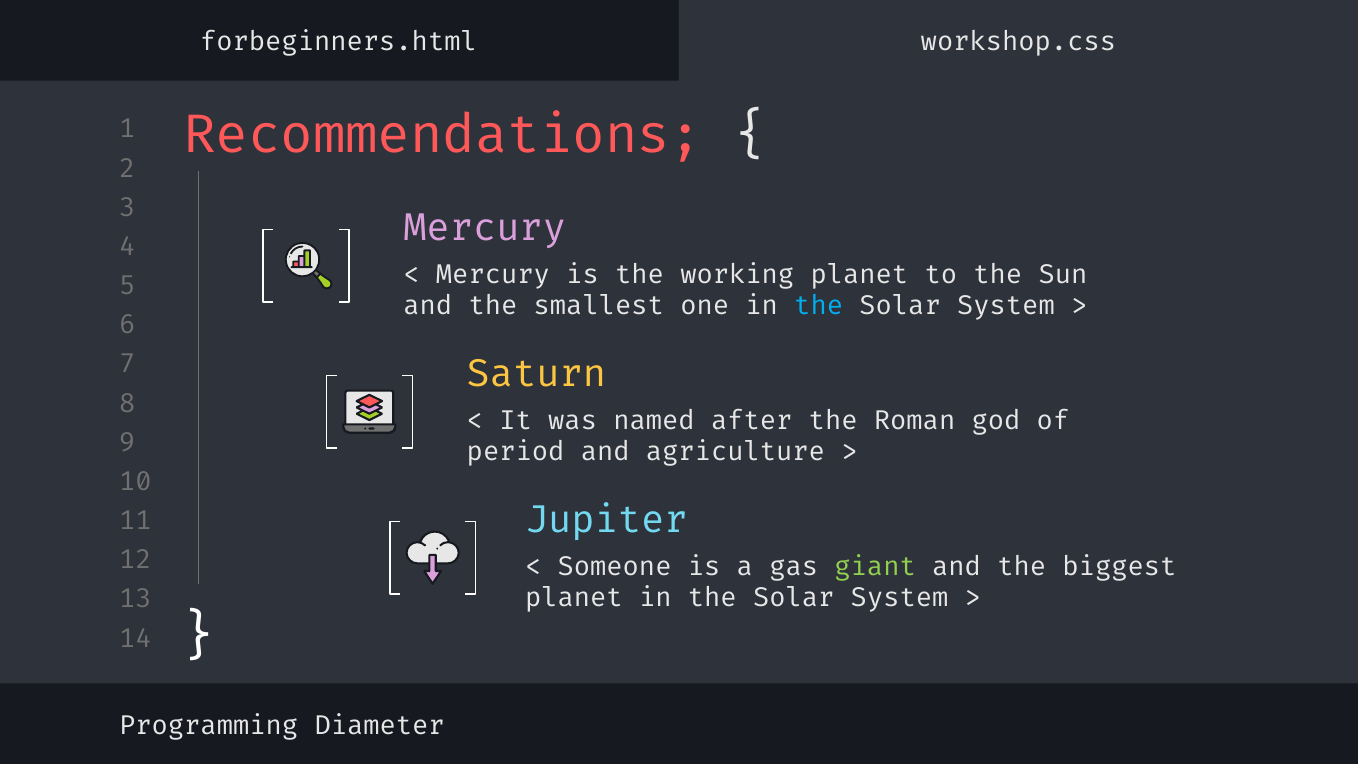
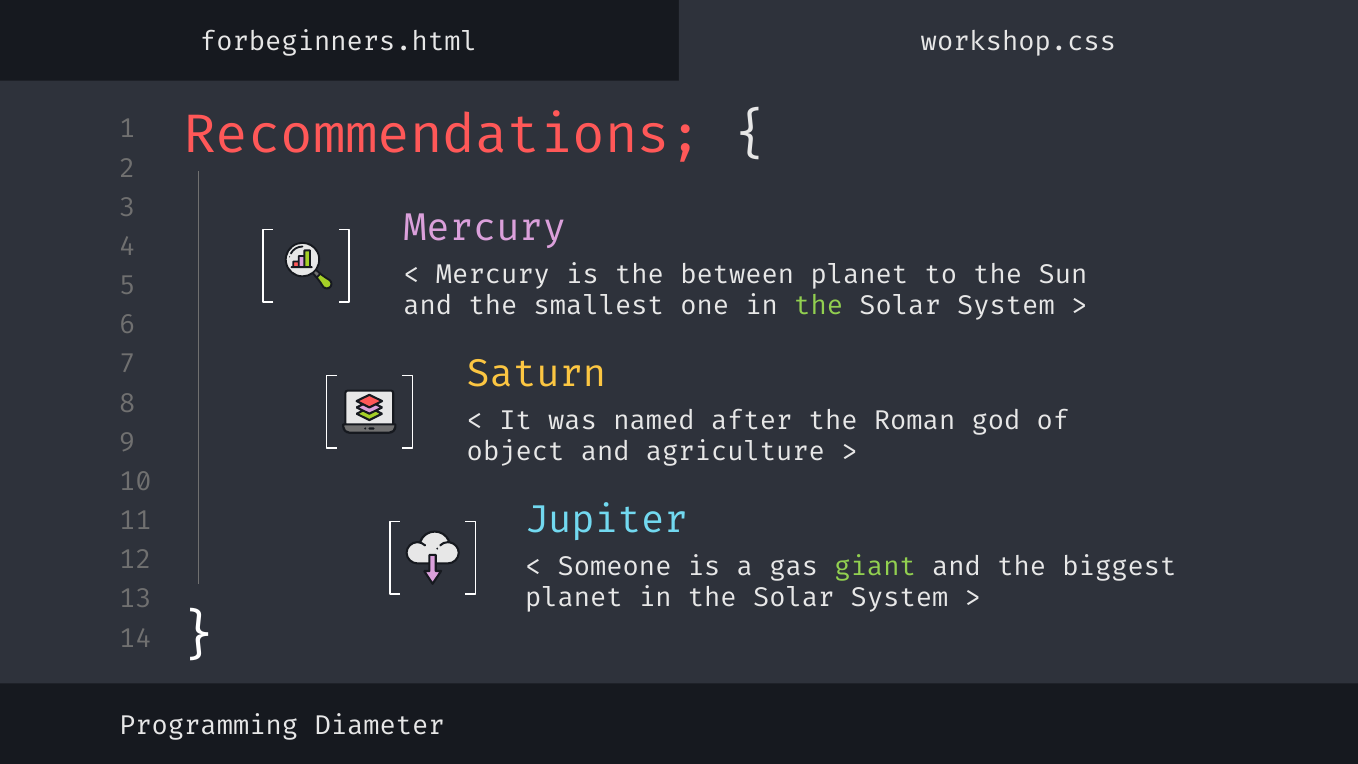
working: working -> between
the at (819, 306) colour: light blue -> light green
period: period -> object
